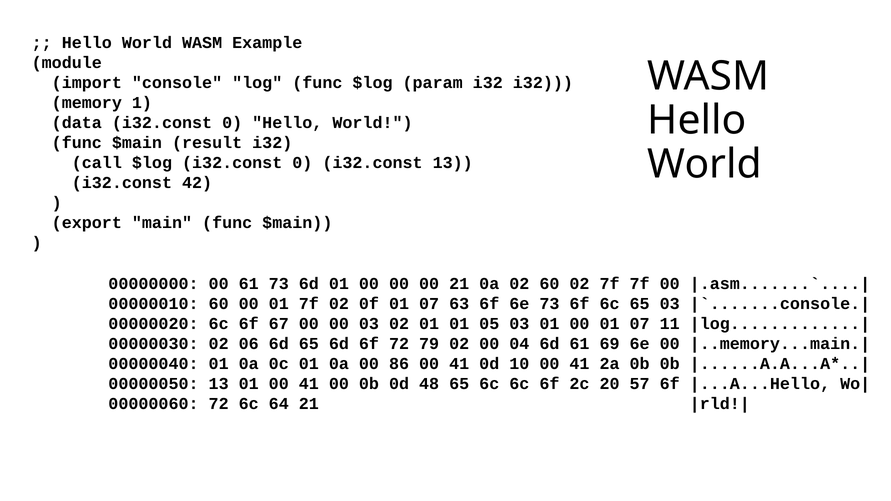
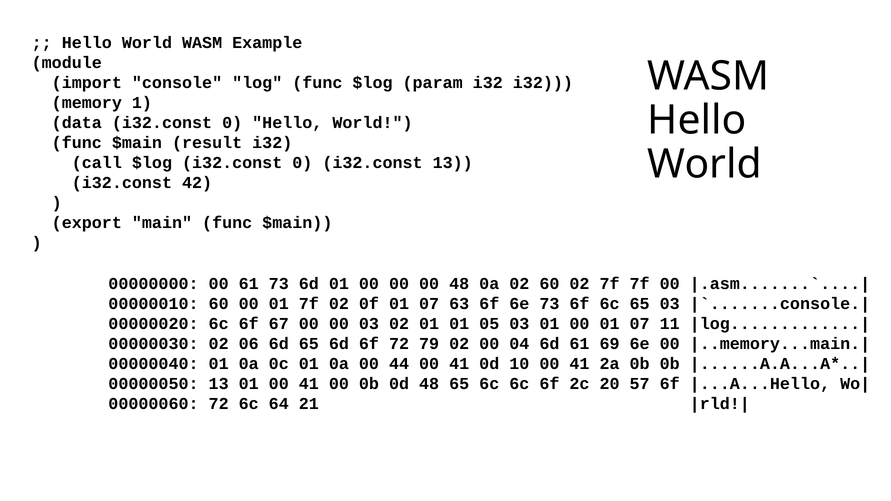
00 21: 21 -> 48
86: 86 -> 44
